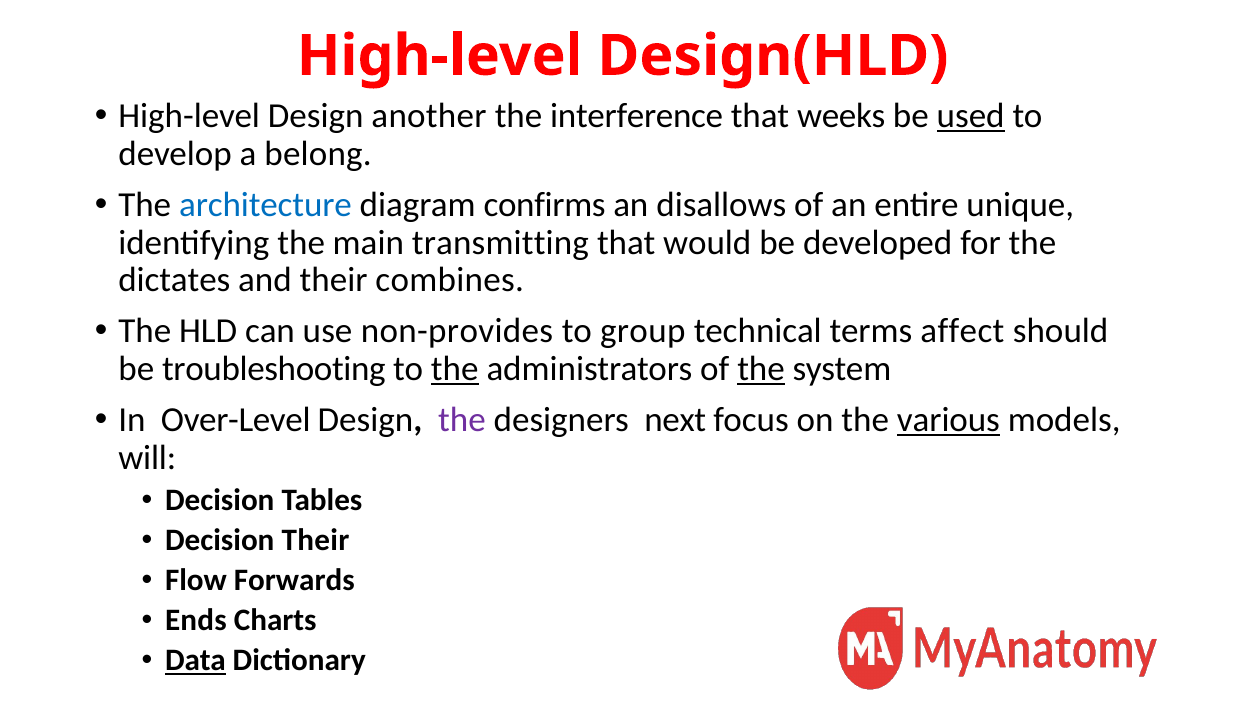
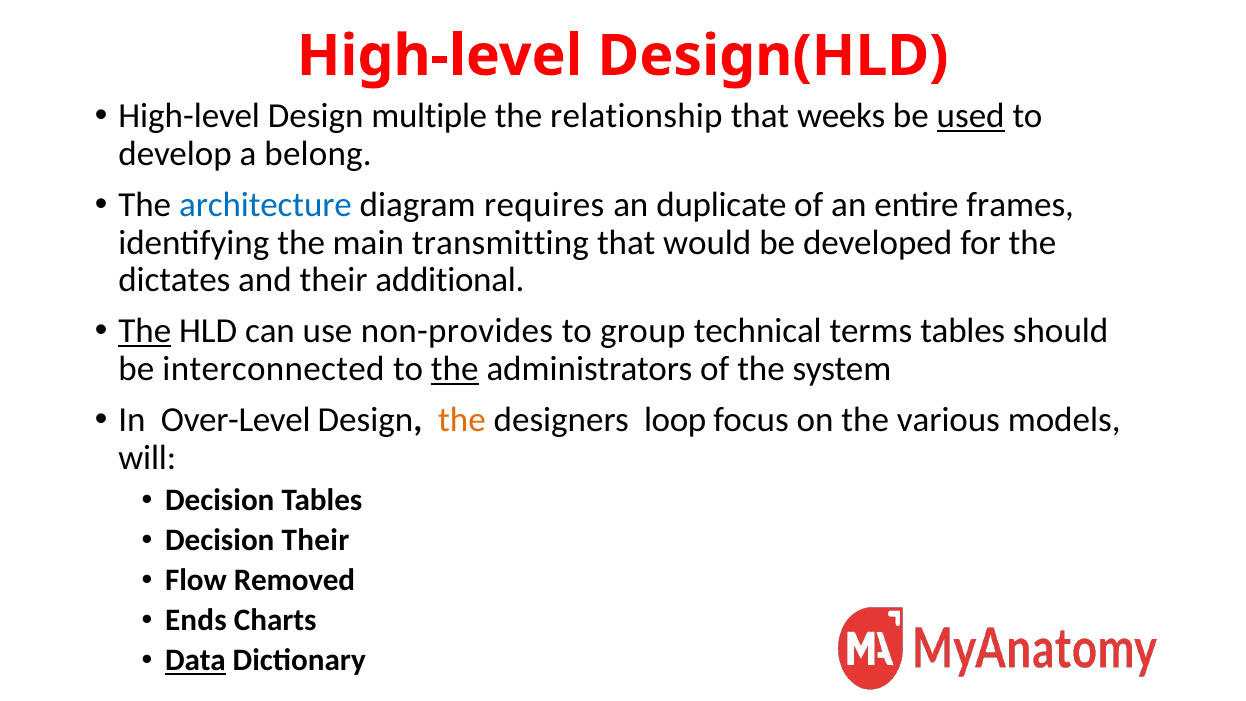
another: another -> multiple
interference: interference -> relationship
confirms: confirms -> requires
disallows: disallows -> duplicate
unique: unique -> frames
combines: combines -> additional
The at (145, 331) underline: none -> present
terms affect: affect -> tables
troubleshooting: troubleshooting -> interconnected
the at (761, 369) underline: present -> none
the at (462, 420) colour: purple -> orange
next: next -> loop
various underline: present -> none
Forwards: Forwards -> Removed
